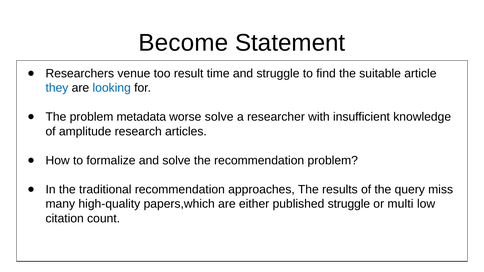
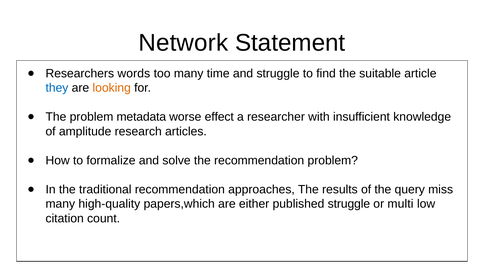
Become: Become -> Network
venue: venue -> words
too result: result -> many
looking colour: blue -> orange
worse solve: solve -> effect
